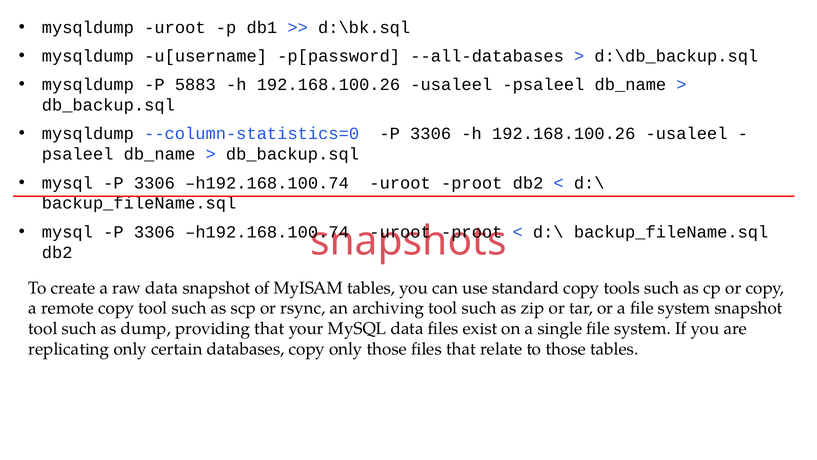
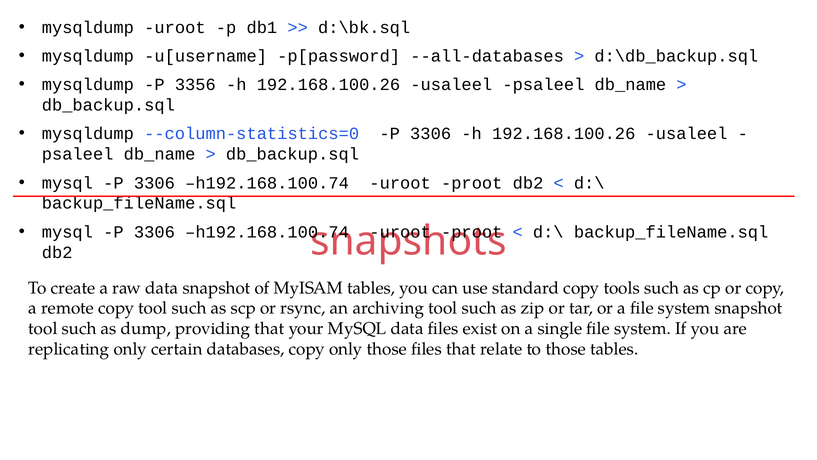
5883: 5883 -> 3356
